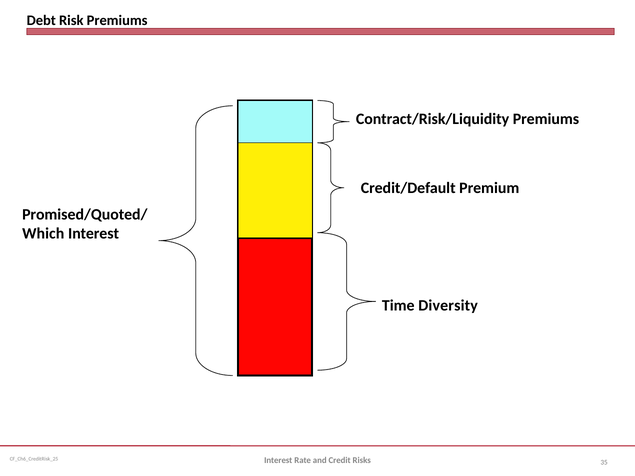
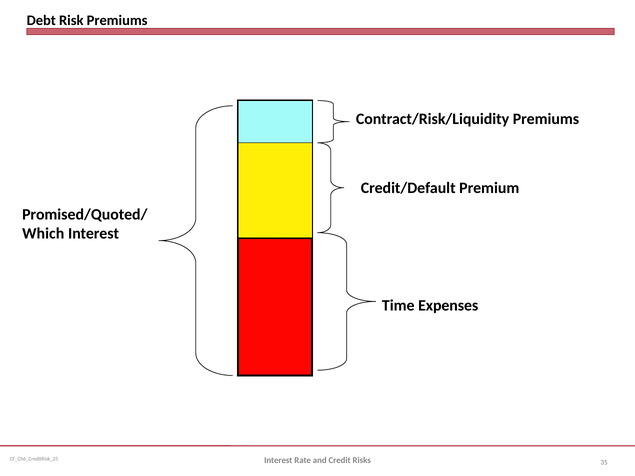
Diversity: Diversity -> Expenses
